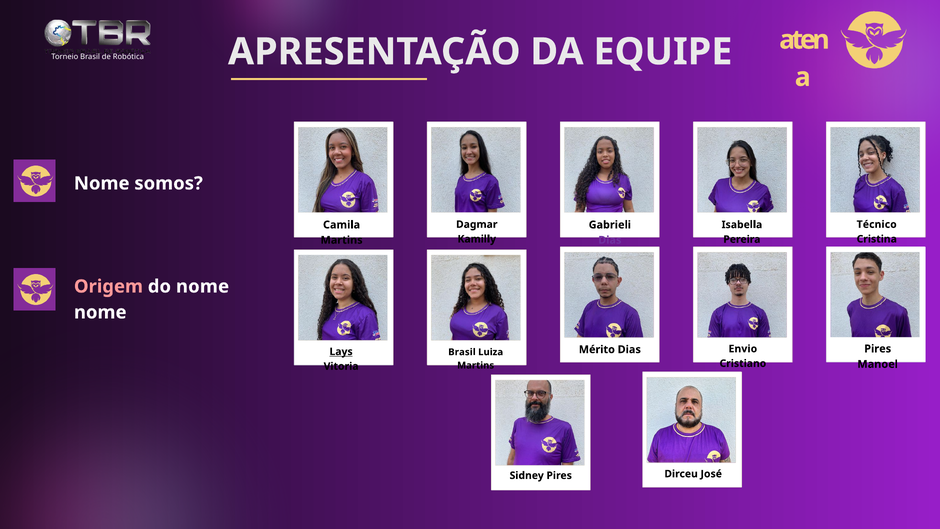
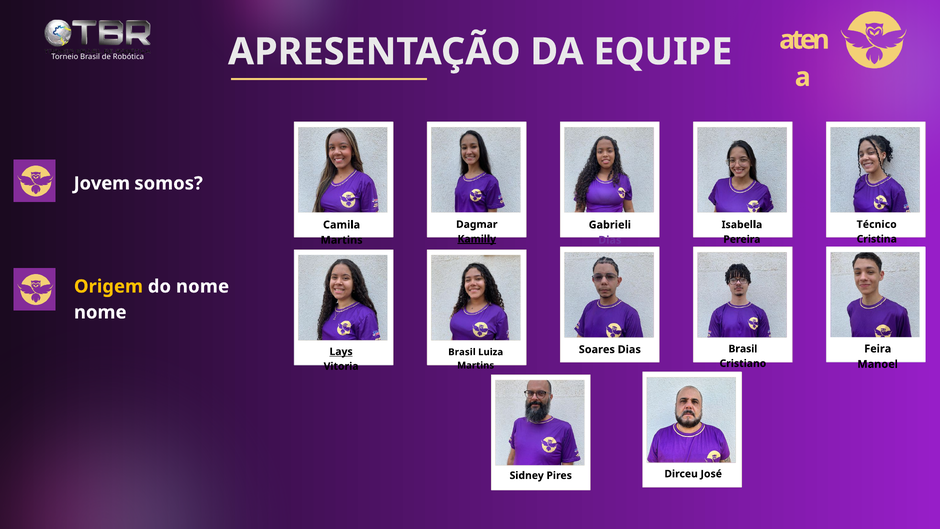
Nome at (102, 183): Nome -> Jovem
Kamilly underline: none -> present
Origem colour: pink -> yellow
Pires at (878, 349): Pires -> Feira
Envio at (743, 349): Envio -> Brasil
Mérito: Mérito -> Soares
